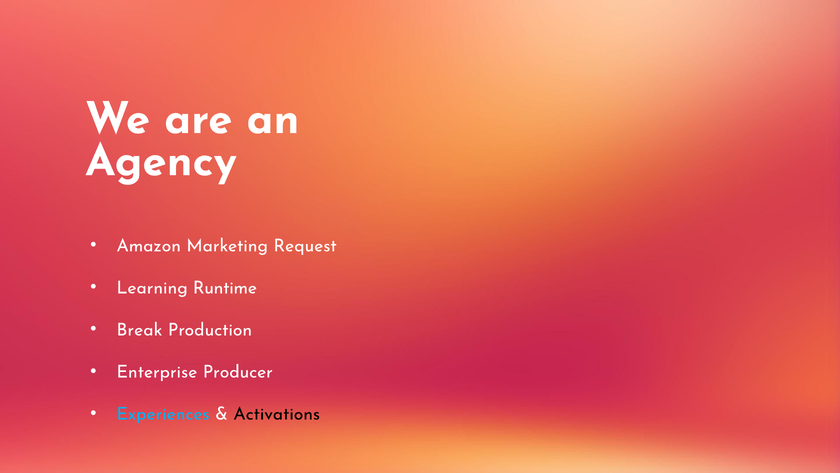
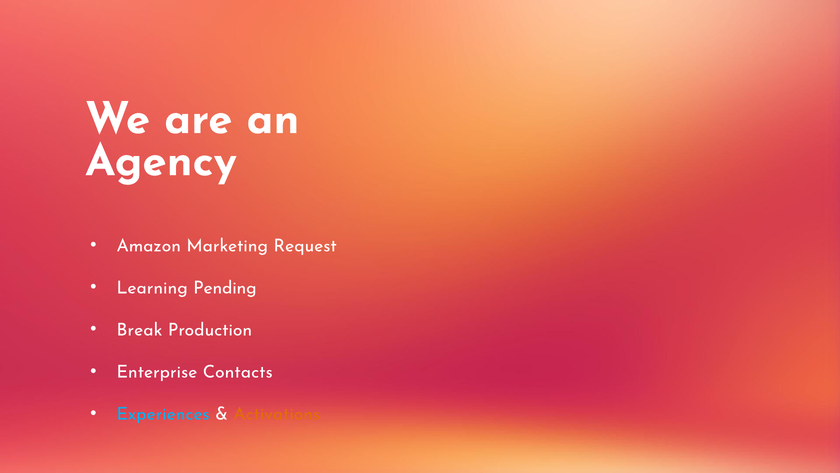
Runtime: Runtime -> Pending
Producer: Producer -> Contacts
Activations colour: black -> orange
